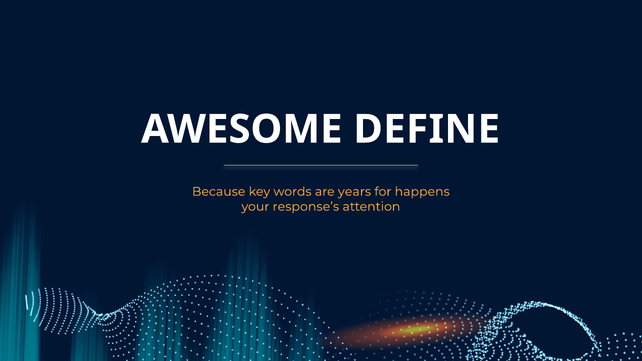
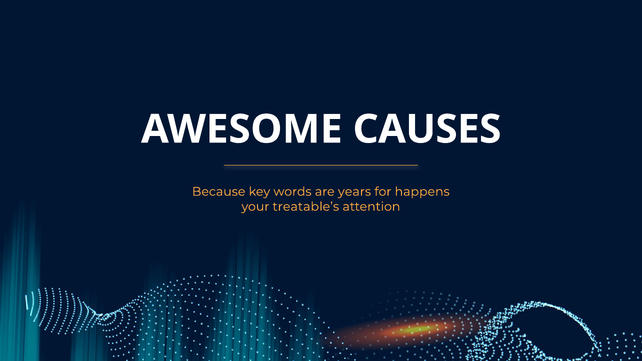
DEFINE: DEFINE -> CAUSES
response’s: response’s -> treatable’s
